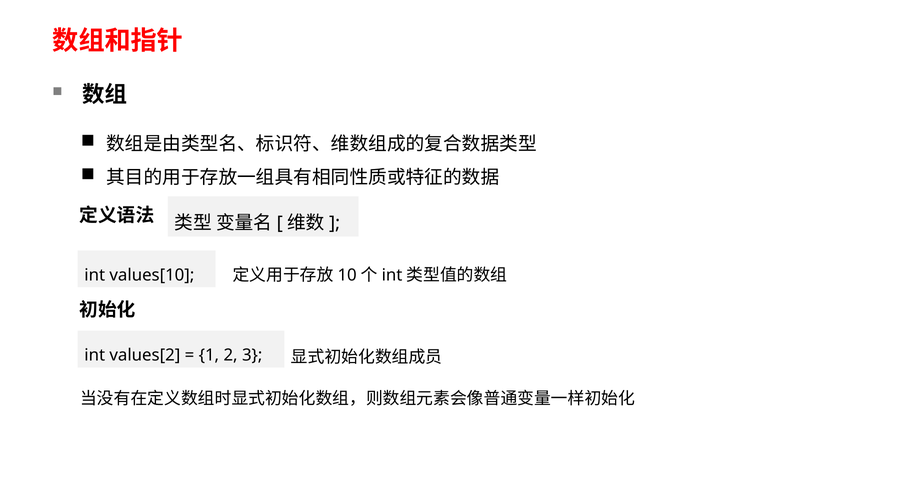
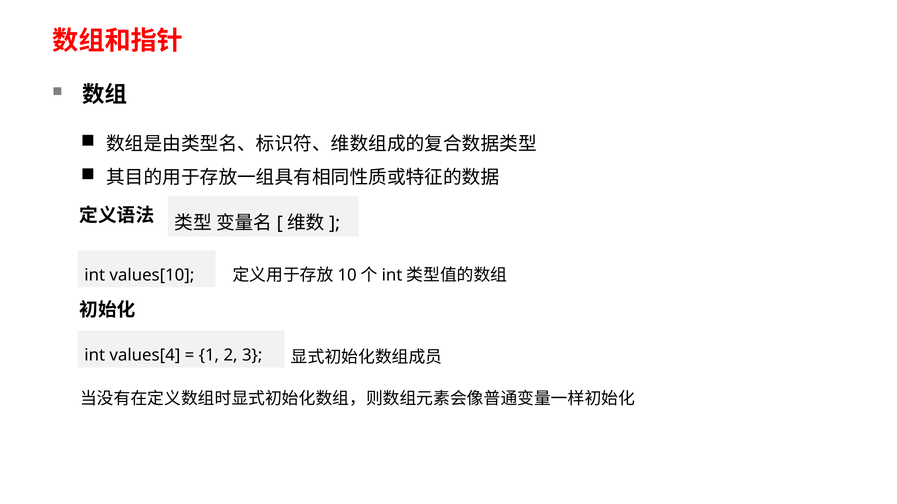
values[2: values[2 -> values[4
